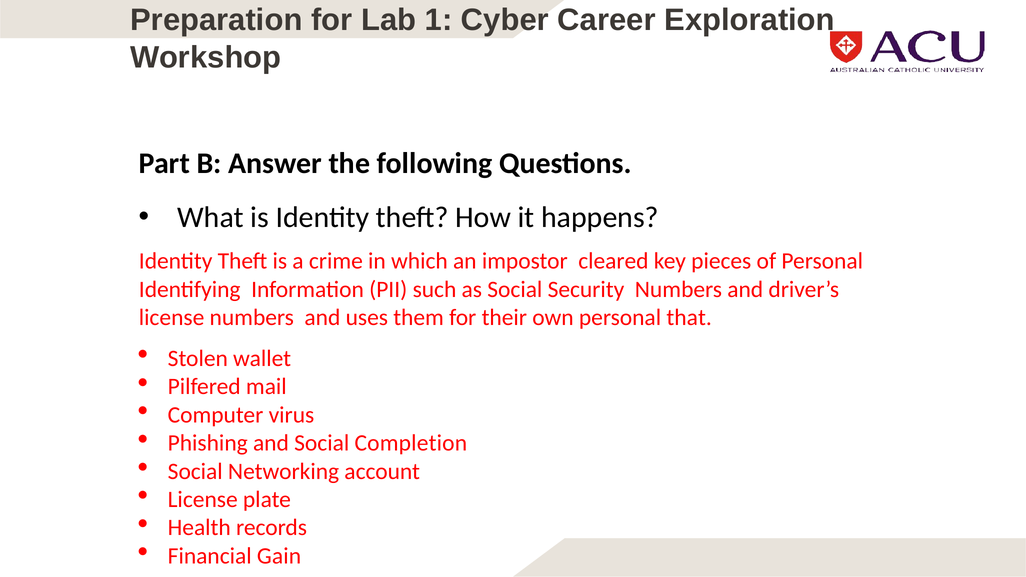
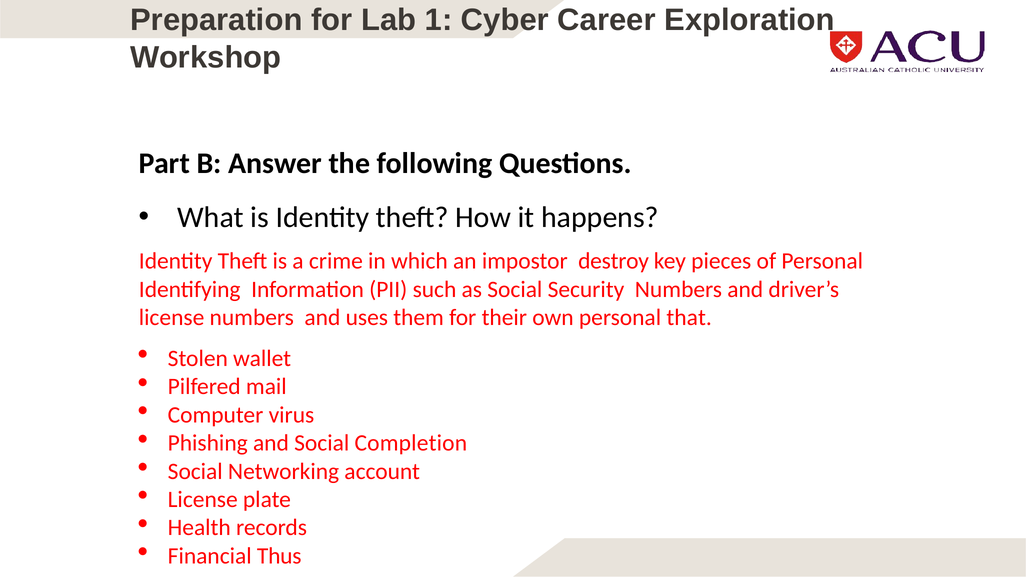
cleared: cleared -> destroy
Gain: Gain -> Thus
